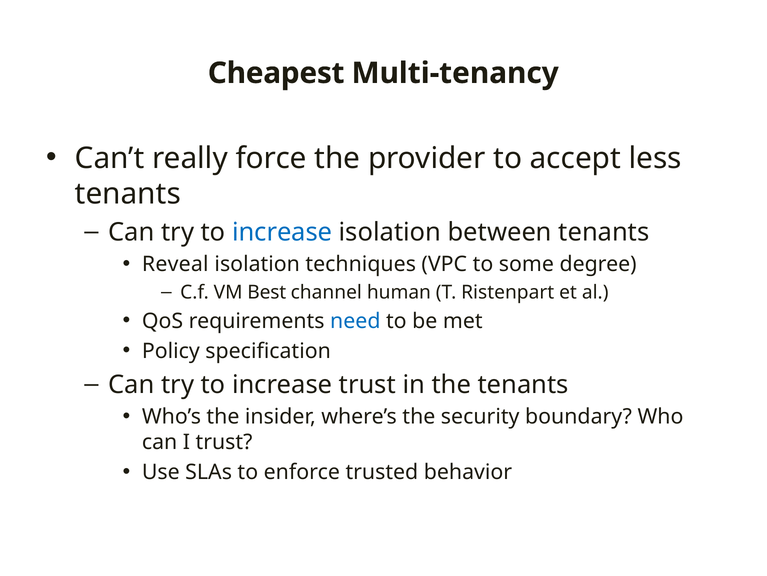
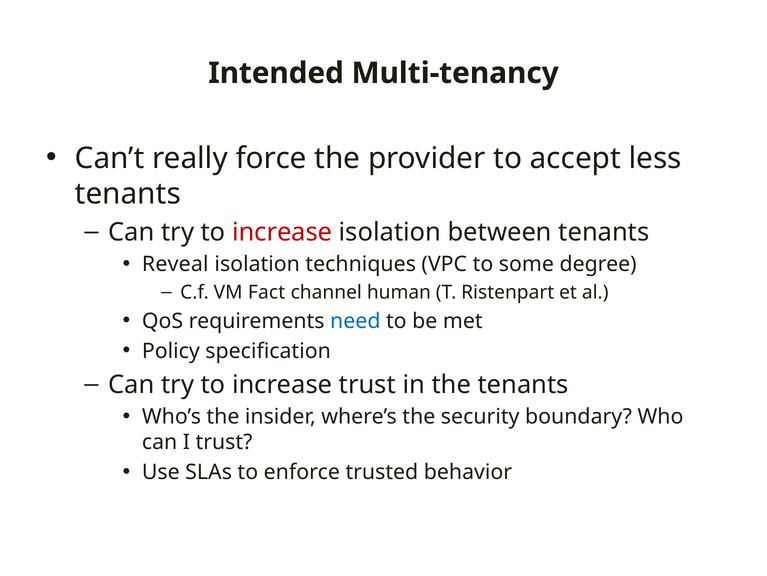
Cheapest: Cheapest -> Intended
increase at (282, 232) colour: blue -> red
Best: Best -> Fact
